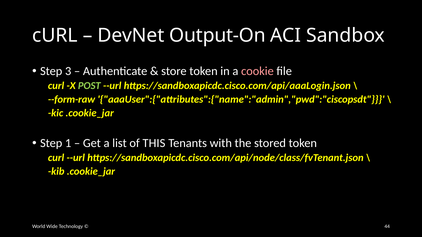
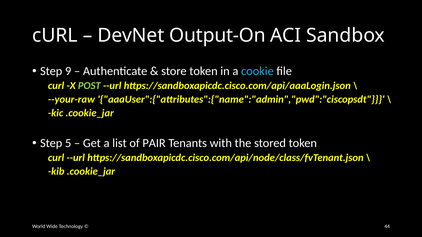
3: 3 -> 9
cookie colour: pink -> light blue
--form-raw: --form-raw -> --your-raw
1: 1 -> 5
THIS: THIS -> PAIR
